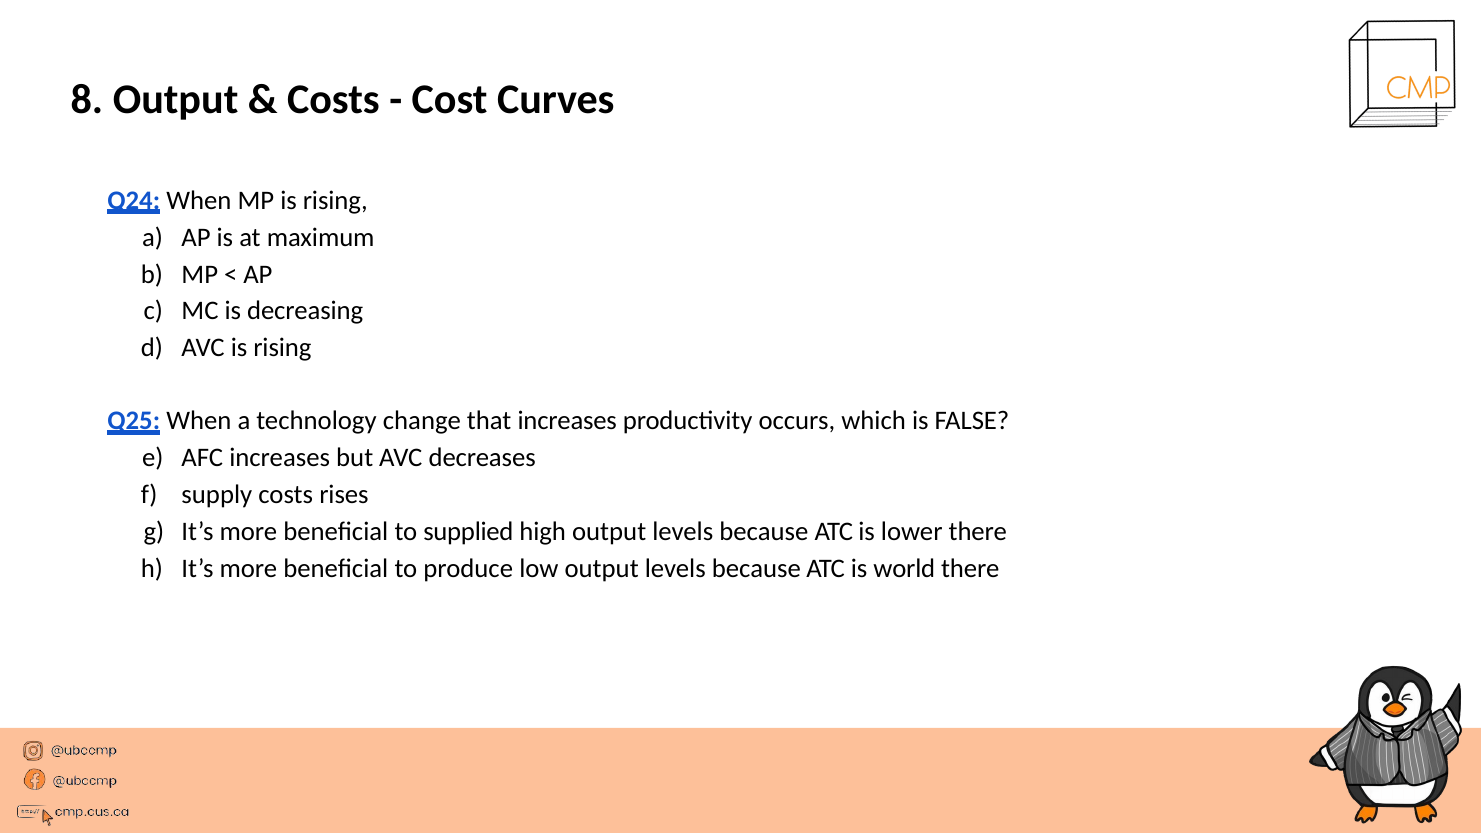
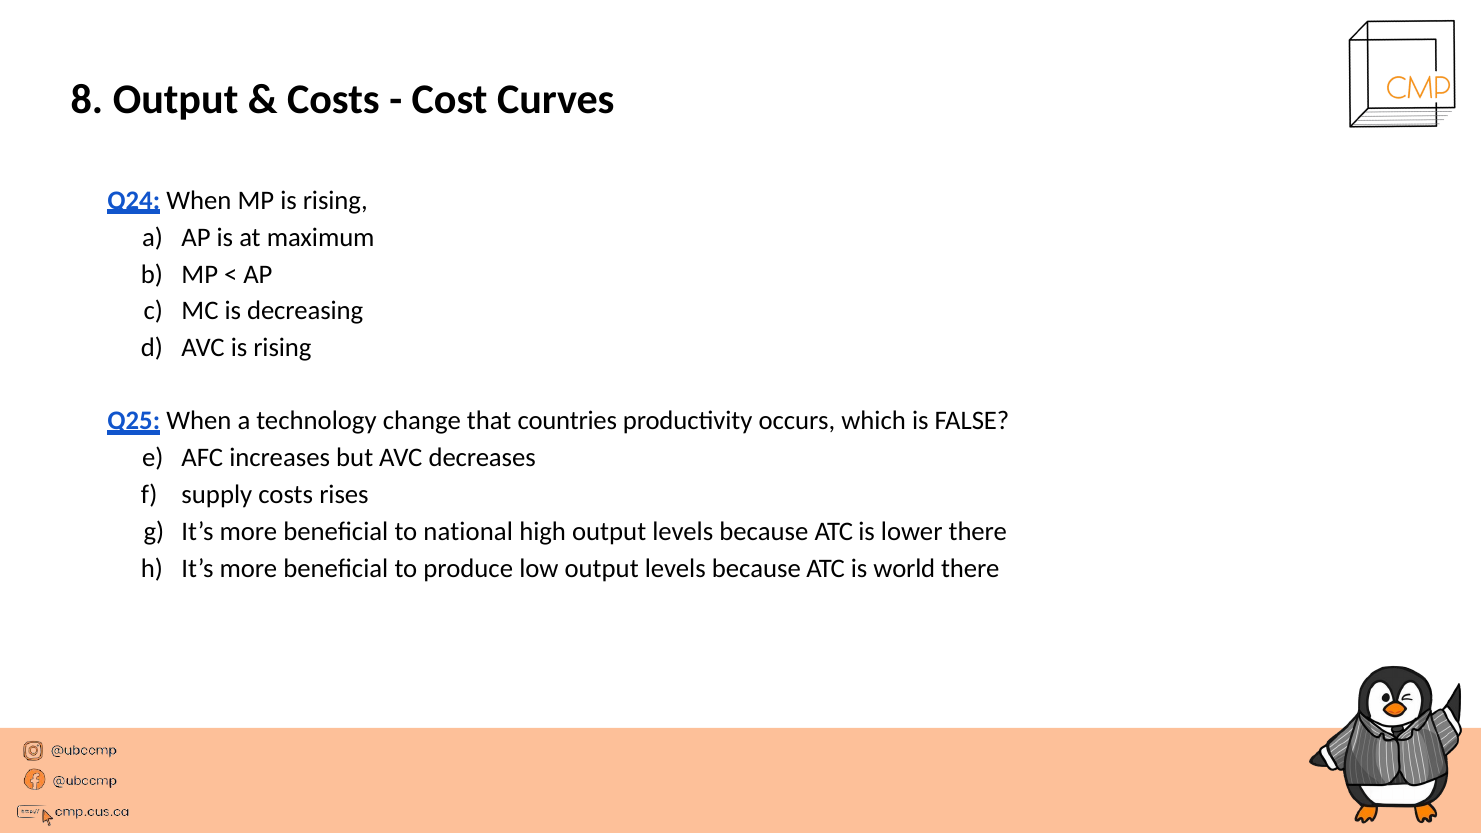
that increases: increases -> countries
supplied: supplied -> national
